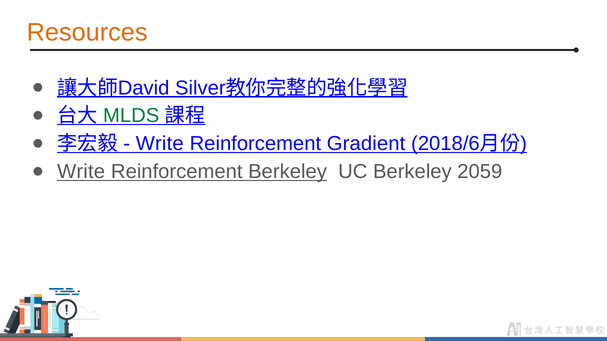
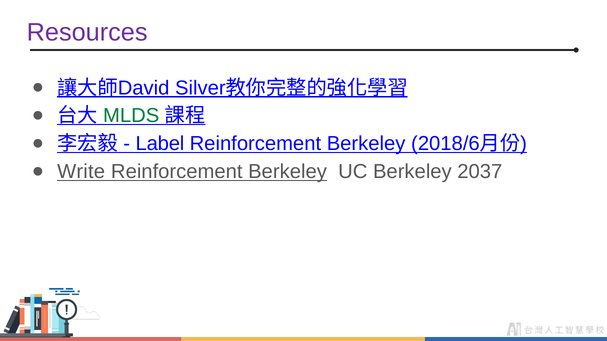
Resources colour: orange -> purple
Write at (160, 144): Write -> Label
Gradient at (366, 144): Gradient -> Berkeley
2059: 2059 -> 2037
